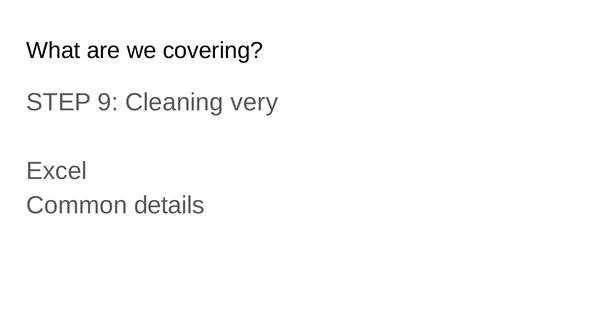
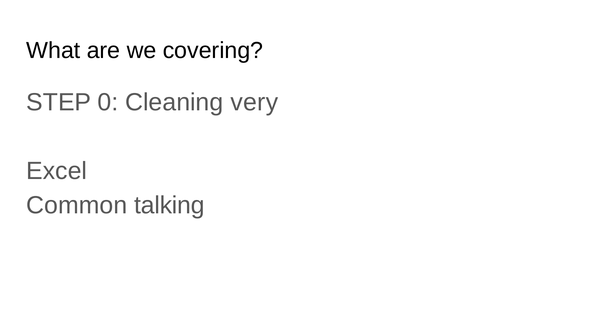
9: 9 -> 0
details: details -> talking
